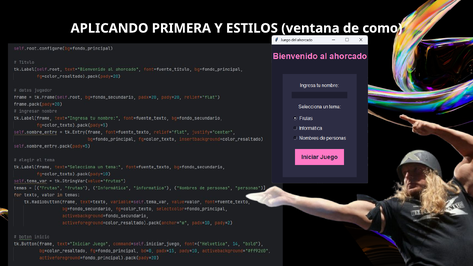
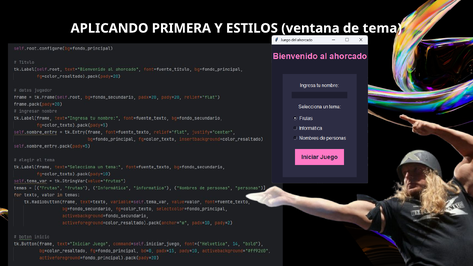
como: como -> tema
